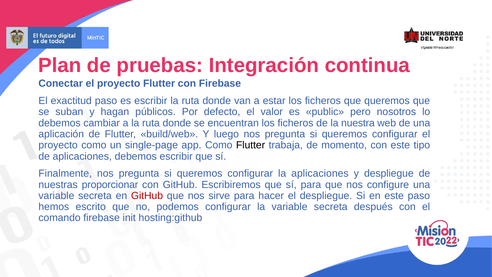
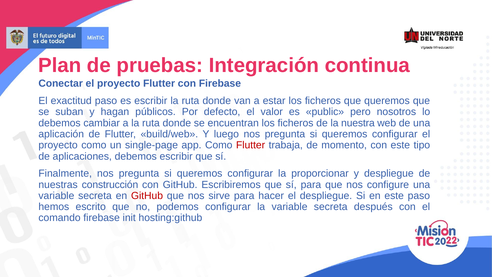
Flutter at (251, 145) colour: black -> red
la aplicaciones: aplicaciones -> proporcionar
proporcionar: proporcionar -> construcción
